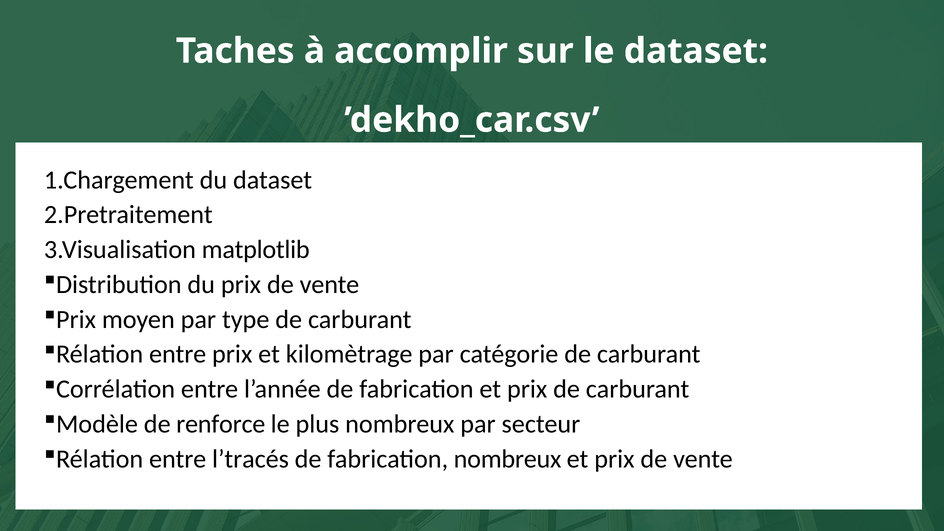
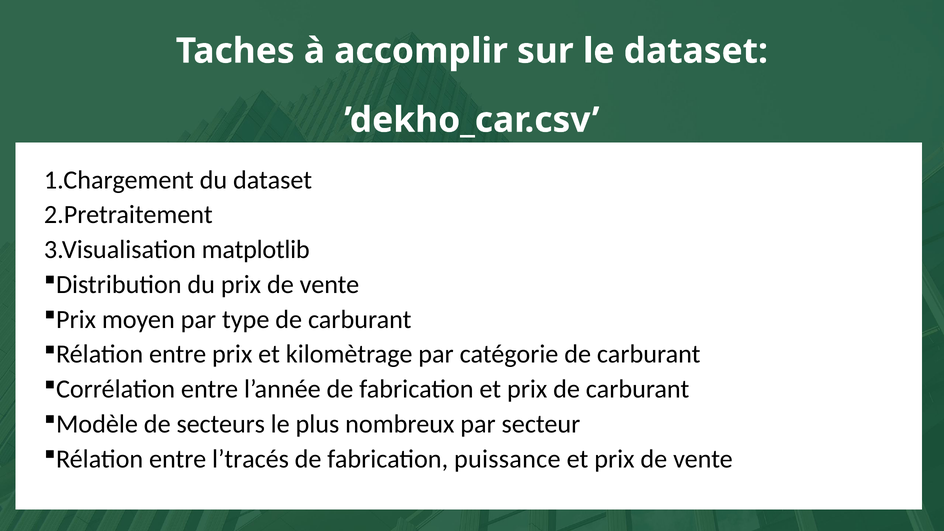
renforce: renforce -> secteurs
fabrication nombreux: nombreux -> puissance
